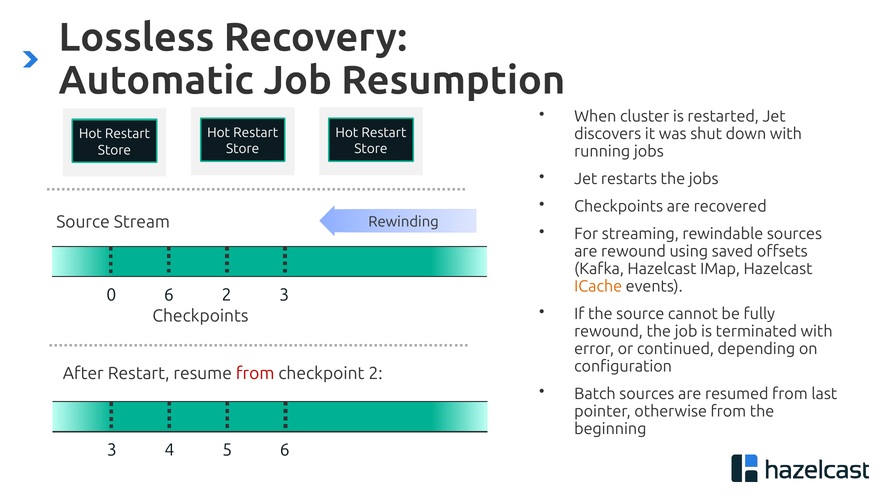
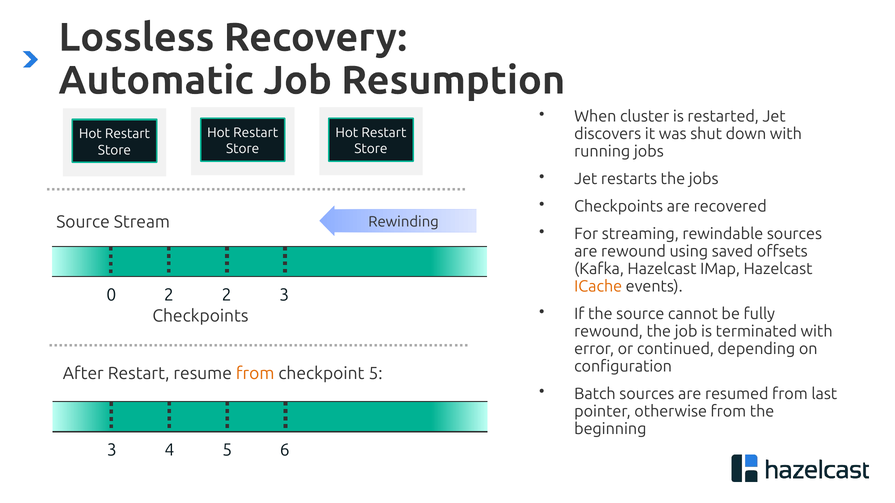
0 6: 6 -> 2
from at (255, 374) colour: red -> orange
checkpoint 2: 2 -> 5
